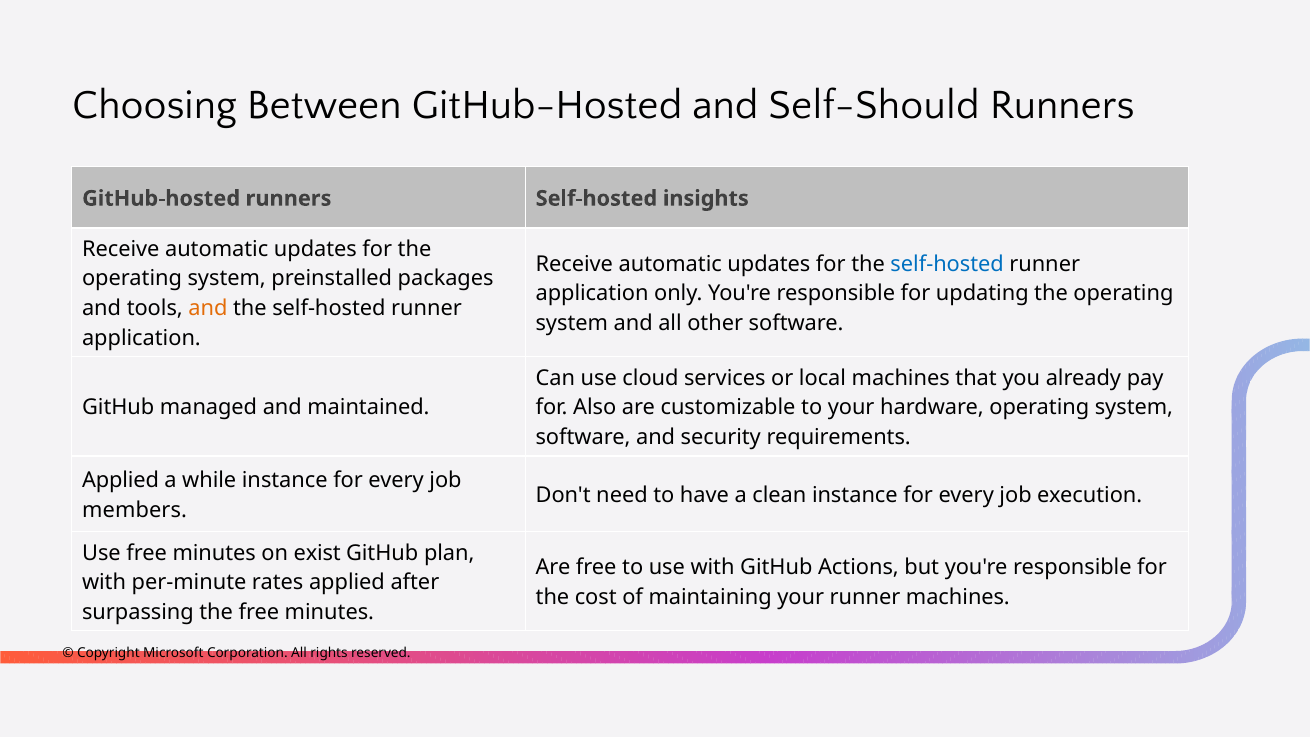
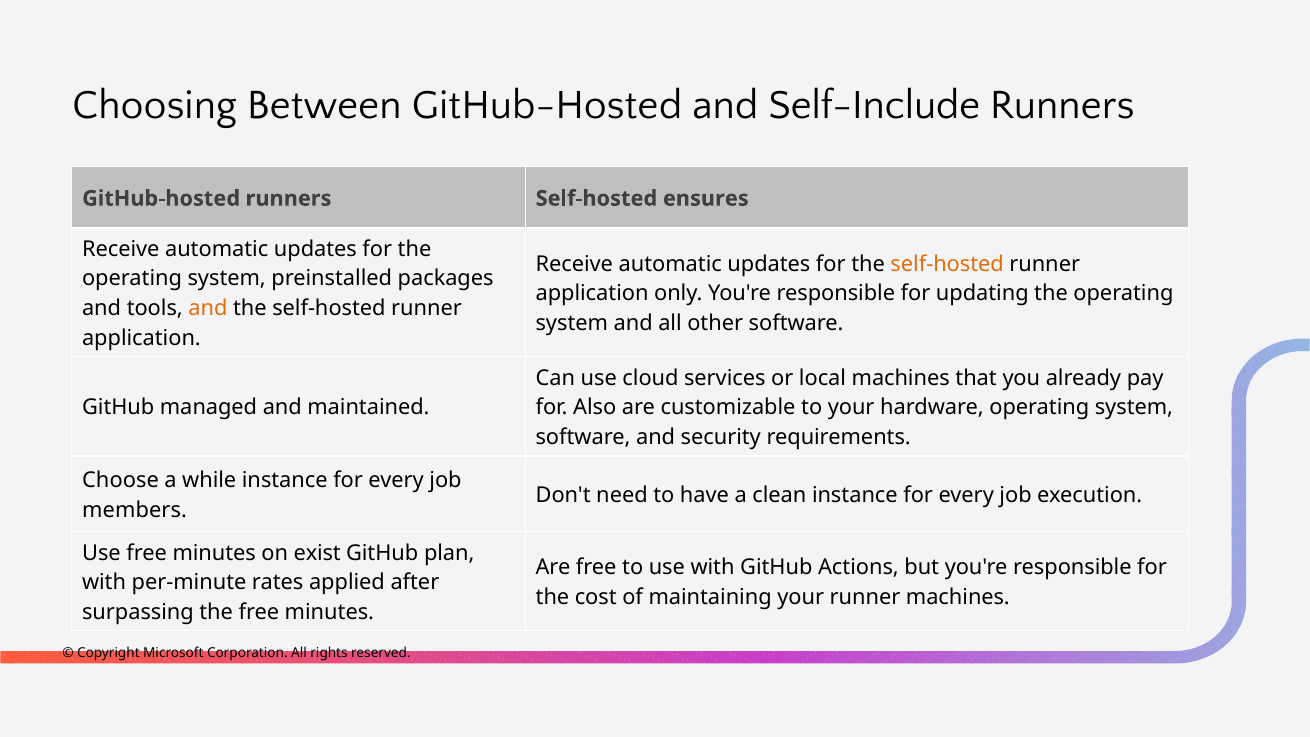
Self-Should: Self-Should -> Self-Include
insights: insights -> ensures
self-hosted at (947, 264) colour: blue -> orange
Applied at (121, 480): Applied -> Choose
